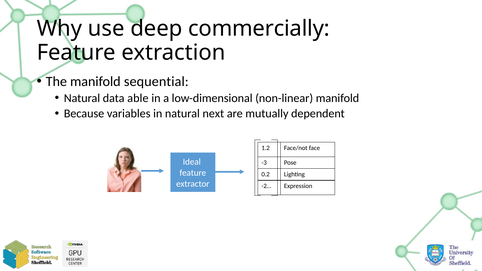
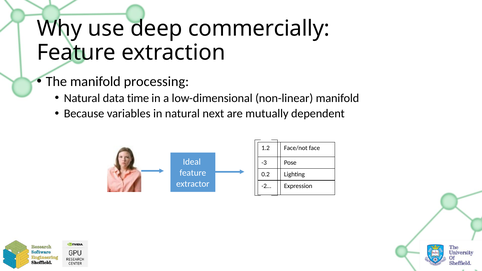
sequential: sequential -> processing
able: able -> time
